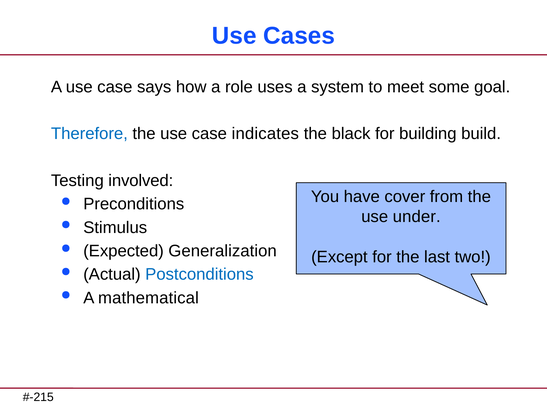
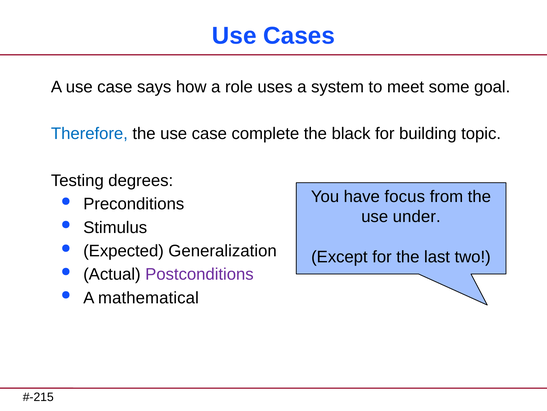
indicates: indicates -> complete
build: build -> topic
involved: involved -> degrees
cover: cover -> focus
Postconditions colour: blue -> purple
